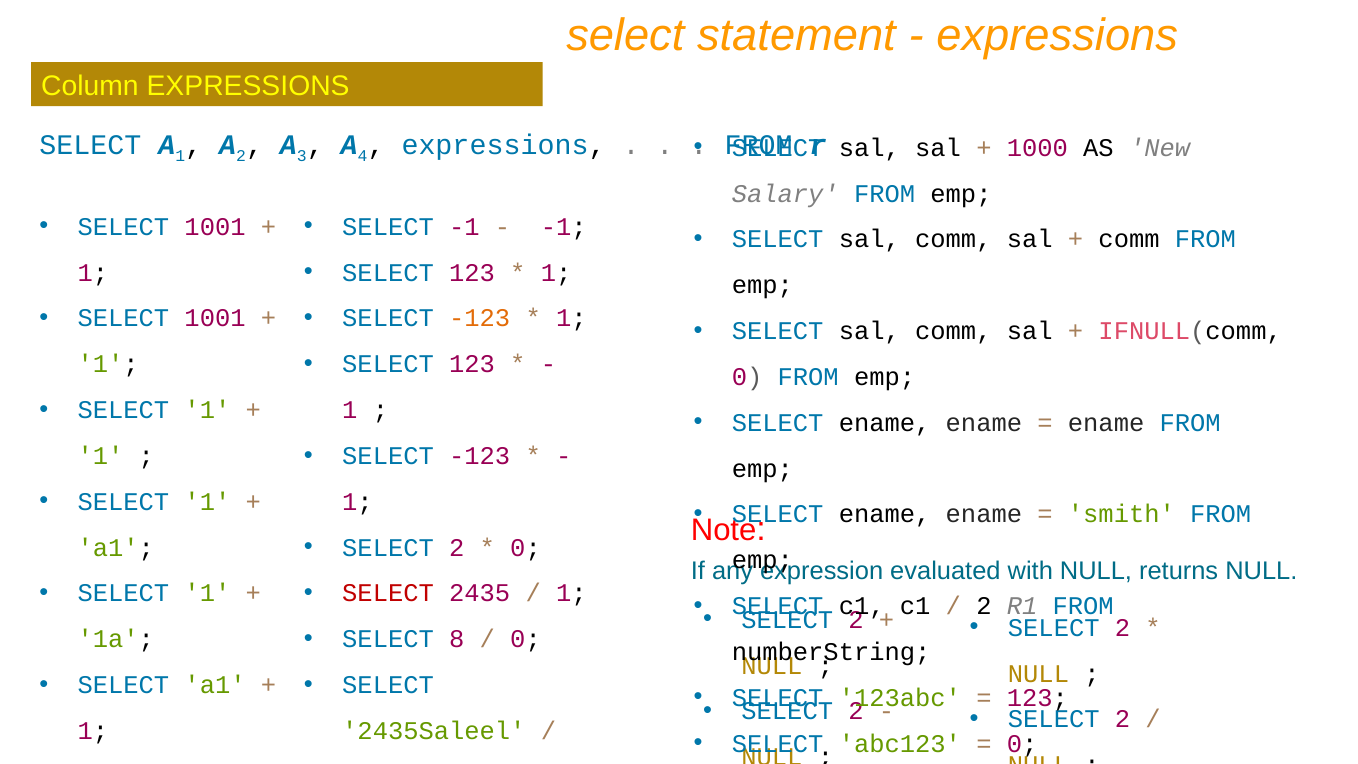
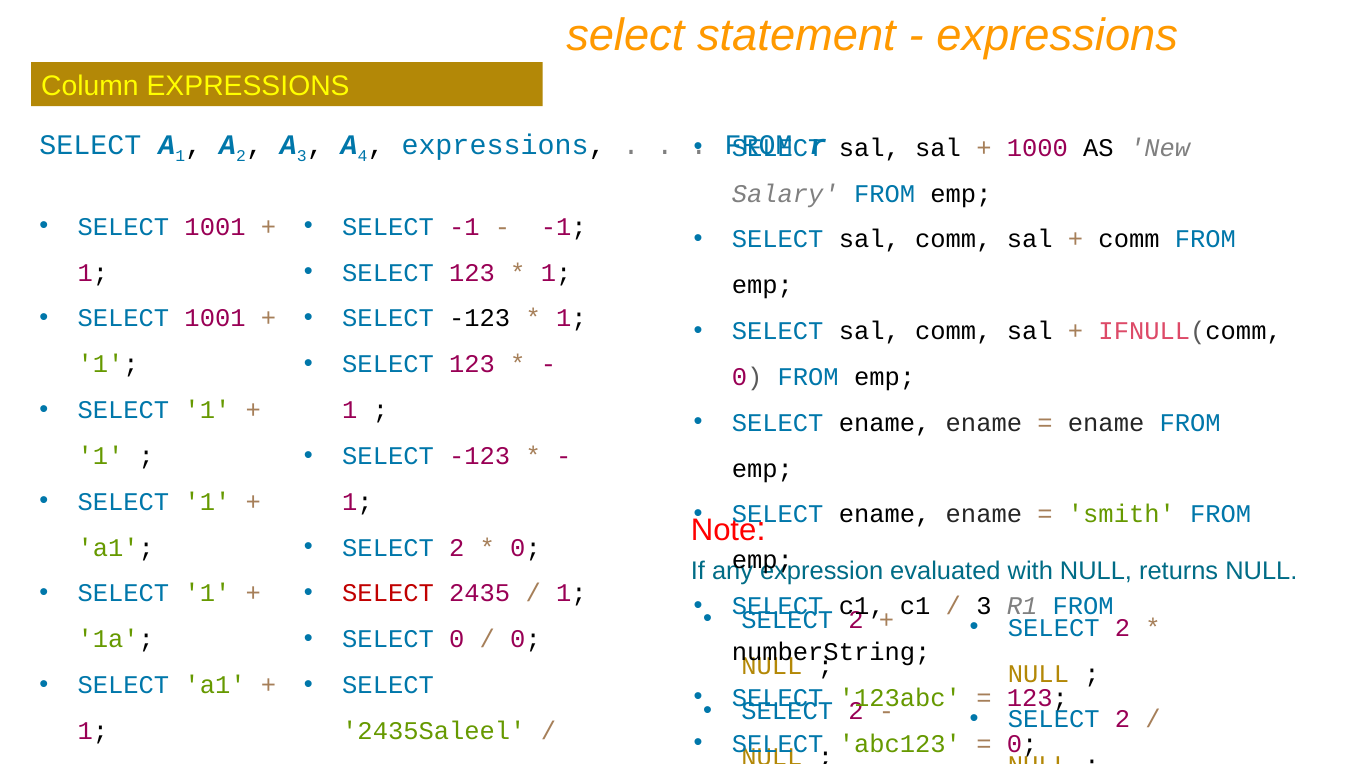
-123 at (480, 318) colour: orange -> black
2 at (984, 606): 2 -> 3
SELECT 8: 8 -> 0
